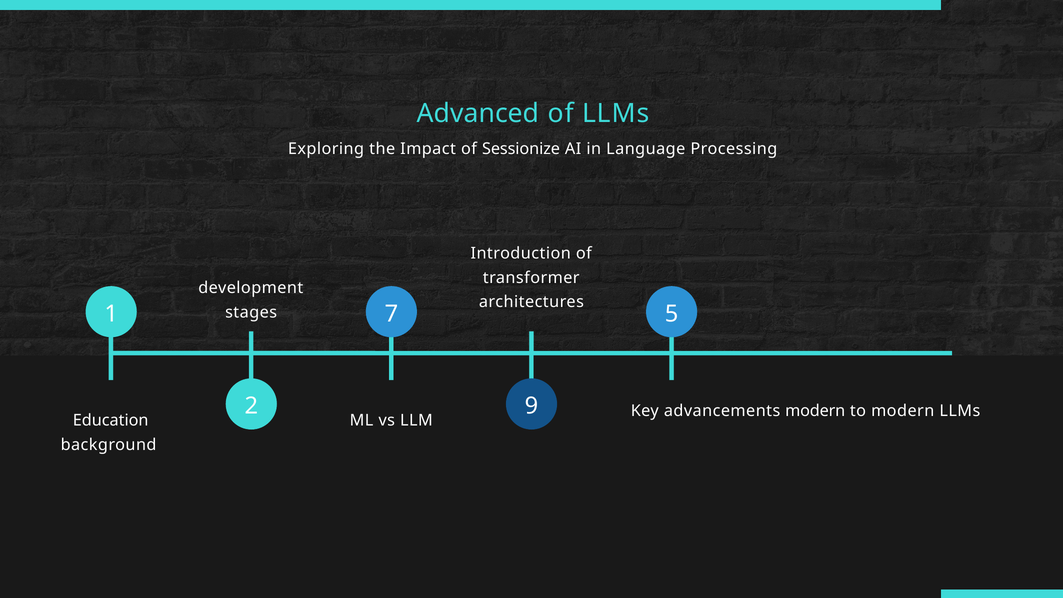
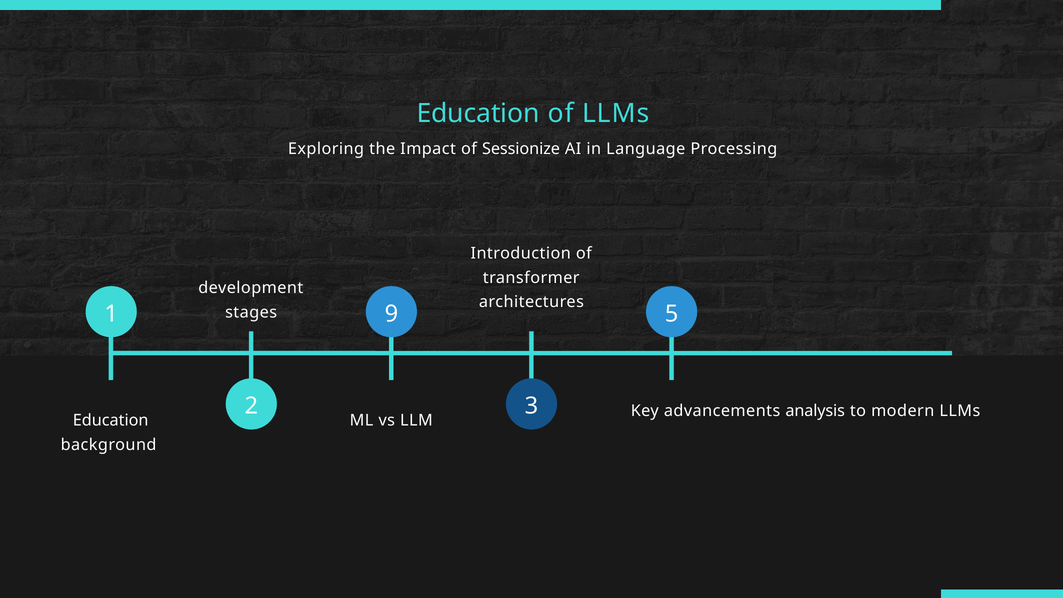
Advanced at (478, 113): Advanced -> Education
7: 7 -> 9
9: 9 -> 3
advancements modern: modern -> analysis
